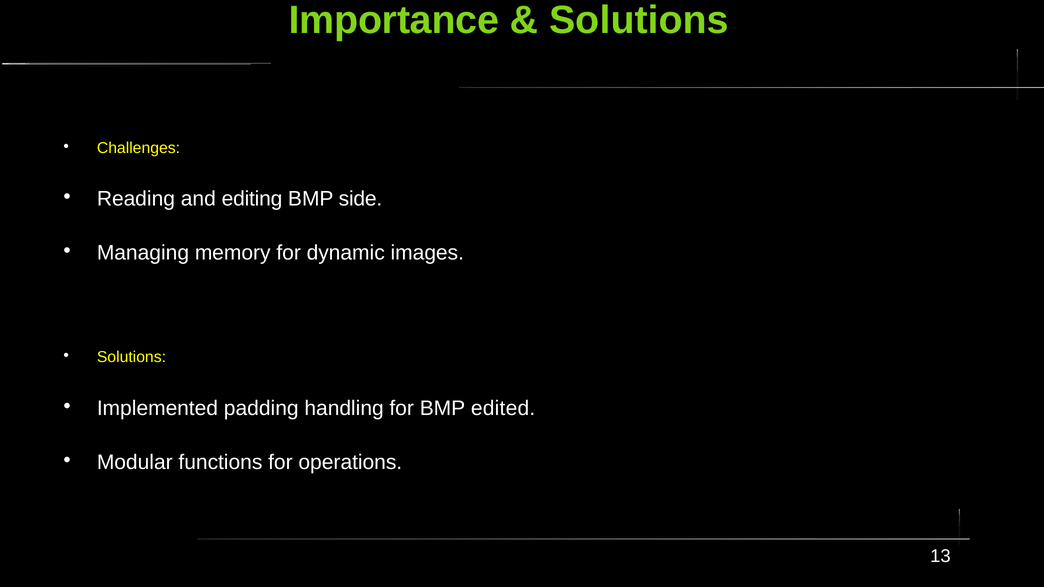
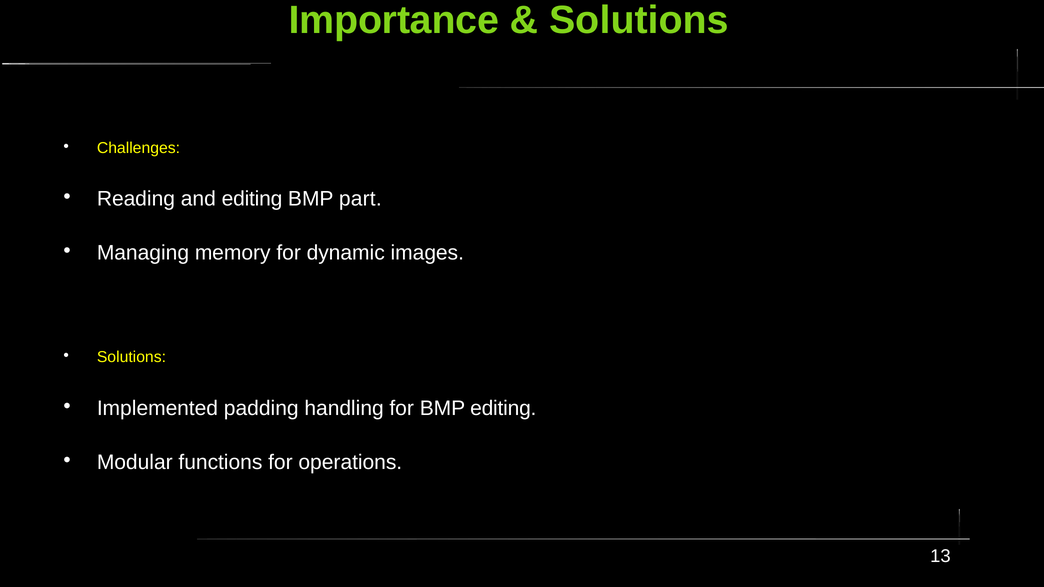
side: side -> part
BMP edited: edited -> editing
